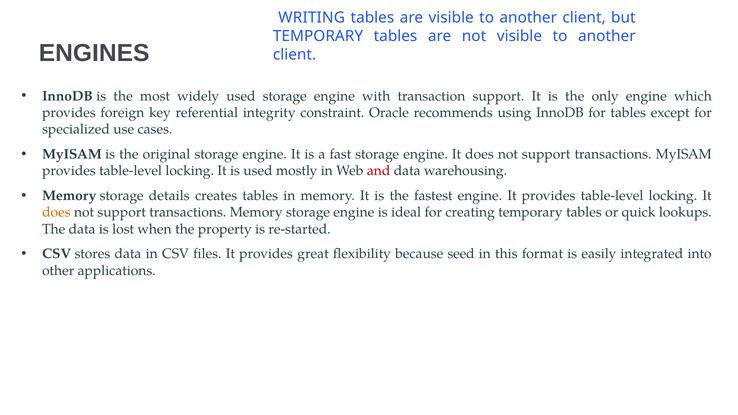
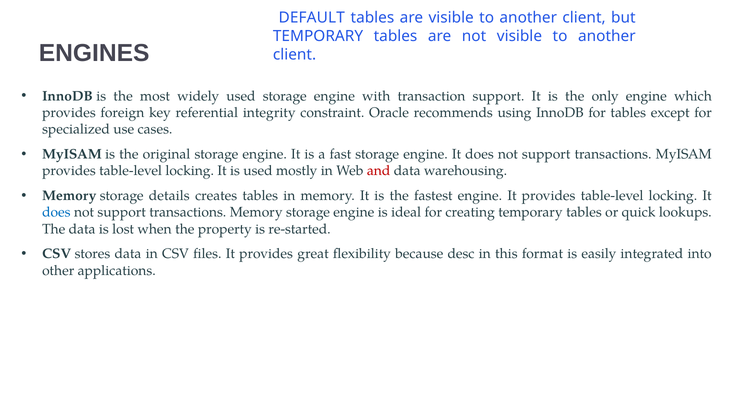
WRITING: WRITING -> DEFAULT
does at (56, 212) colour: orange -> blue
seed: seed -> desc
